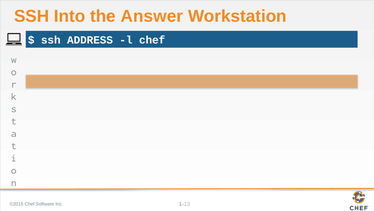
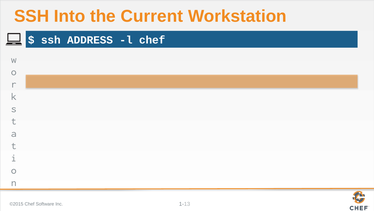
Answer: Answer -> Current
